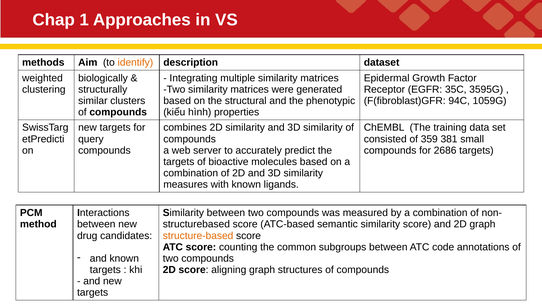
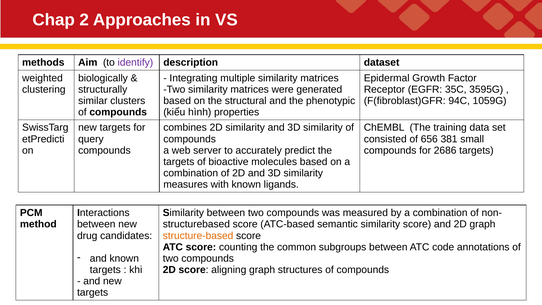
1: 1 -> 2
identify colour: orange -> purple
359: 359 -> 656
